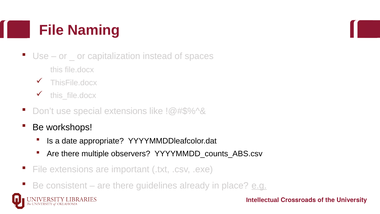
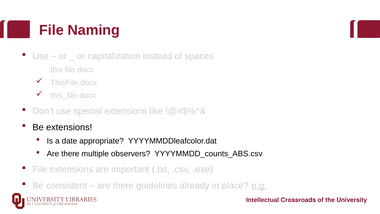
Be workshops: workshops -> extensions
